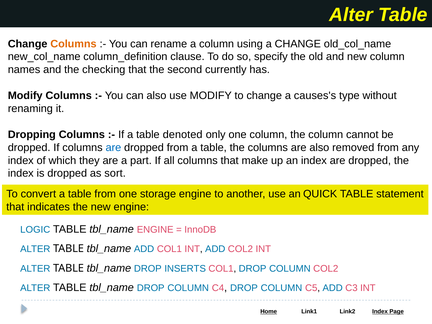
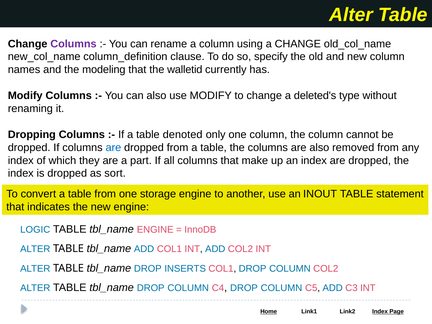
Columns at (73, 44) colour: orange -> purple
checking: checking -> modeling
second: second -> walletid
causes's: causes's -> deleted's
QUICK: QUICK -> INOUT
